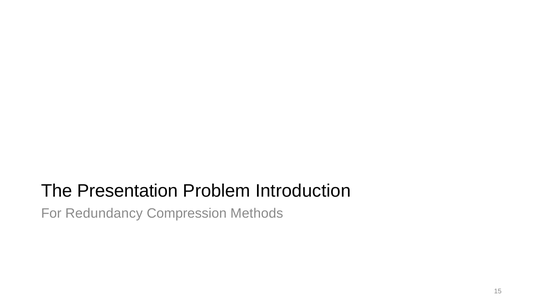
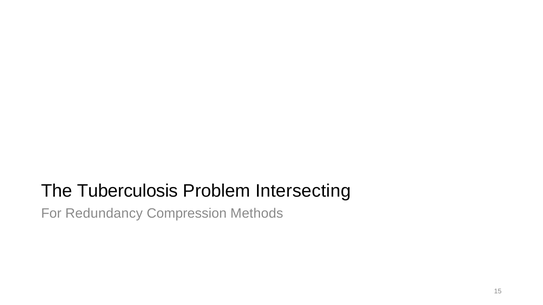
Presentation: Presentation -> Tuberculosis
Introduction: Introduction -> Intersecting
